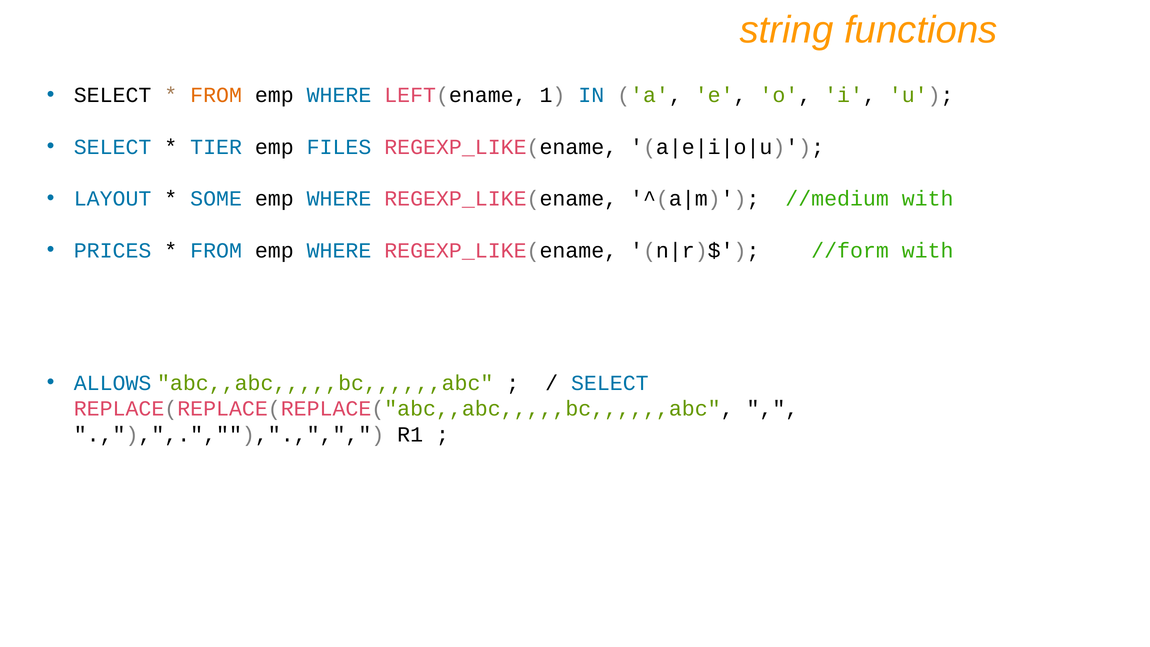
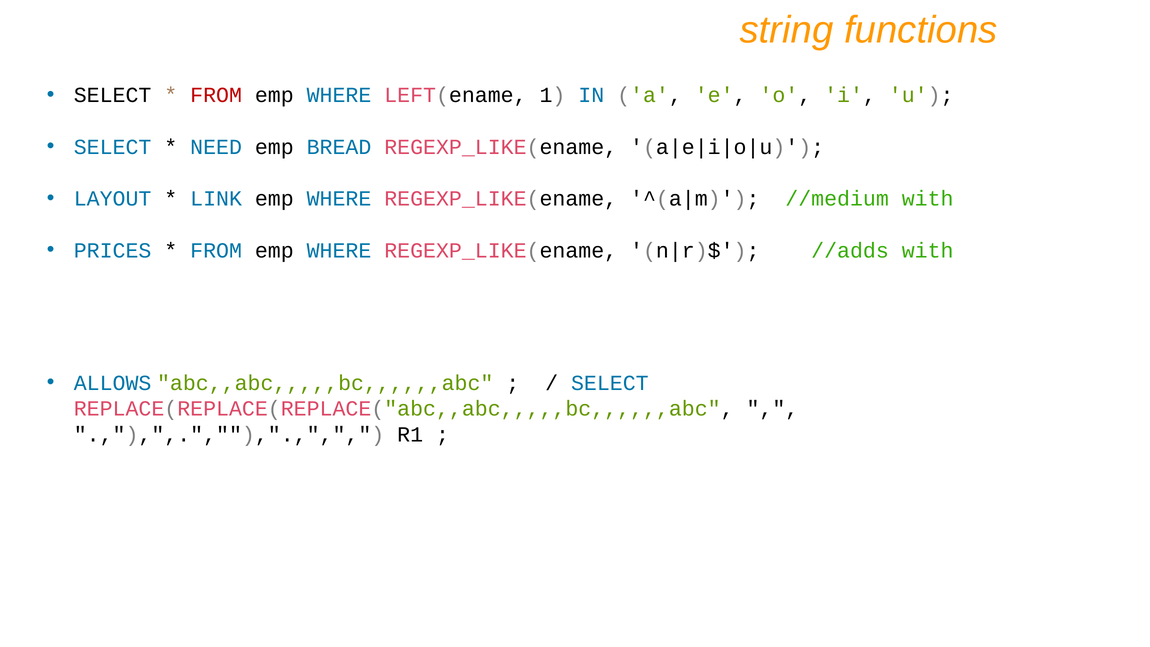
FROM at (216, 95) colour: orange -> red
TIER: TIER -> NEED
FILES: FILES -> BREAD
SOME: SOME -> LINK
//form: //form -> //adds
